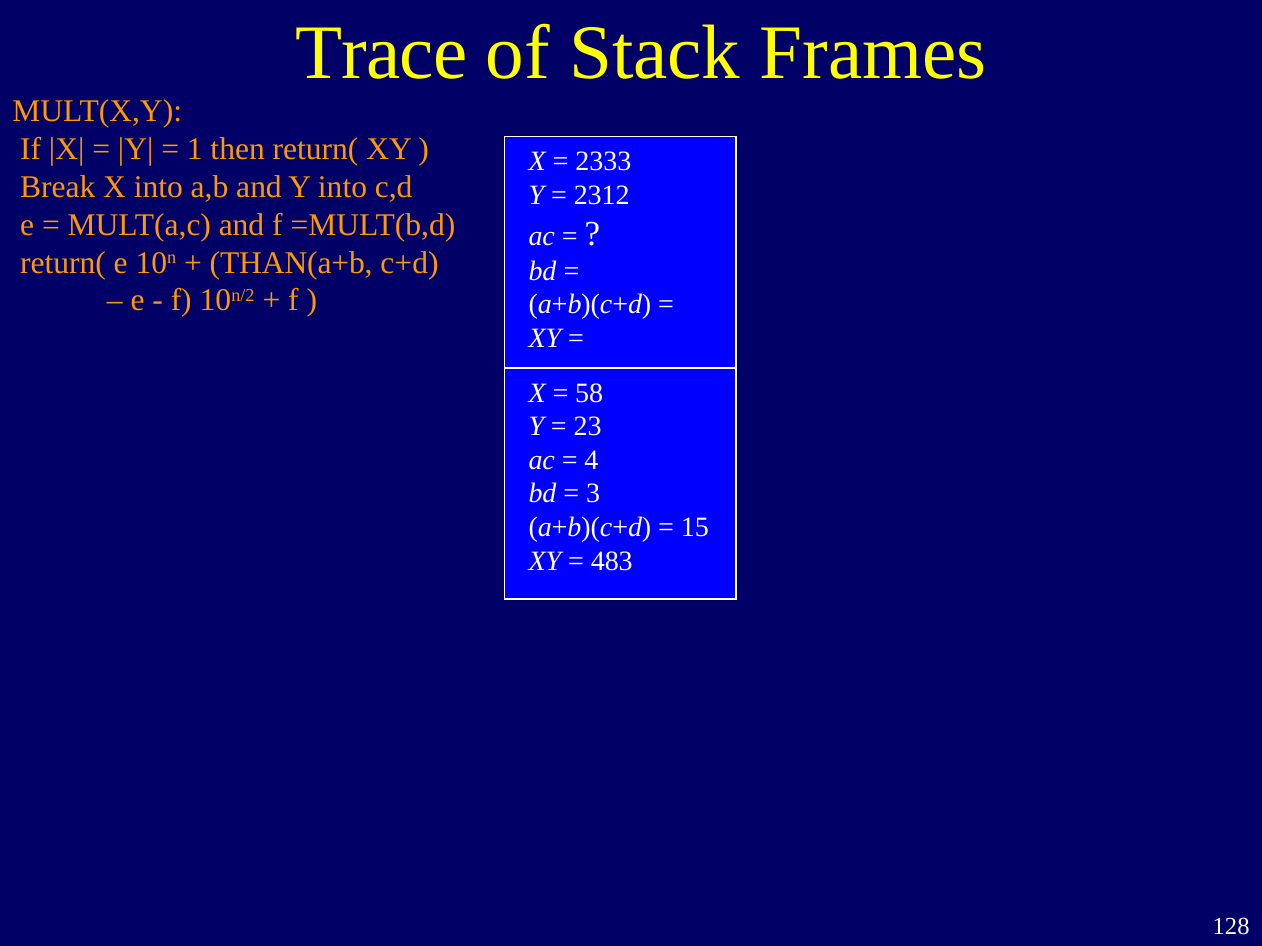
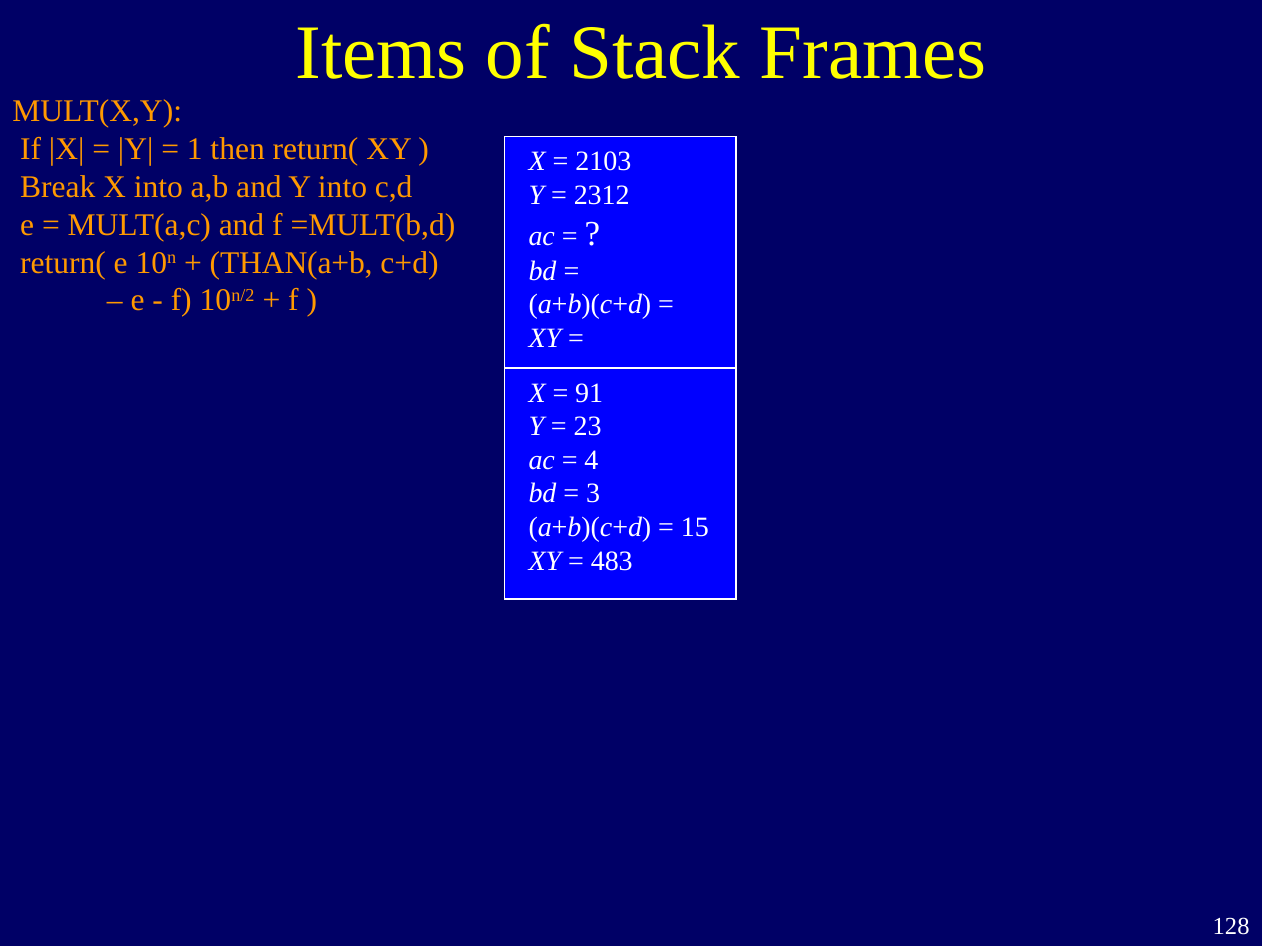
Trace: Trace -> Items
2333: 2333 -> 2103
58: 58 -> 91
